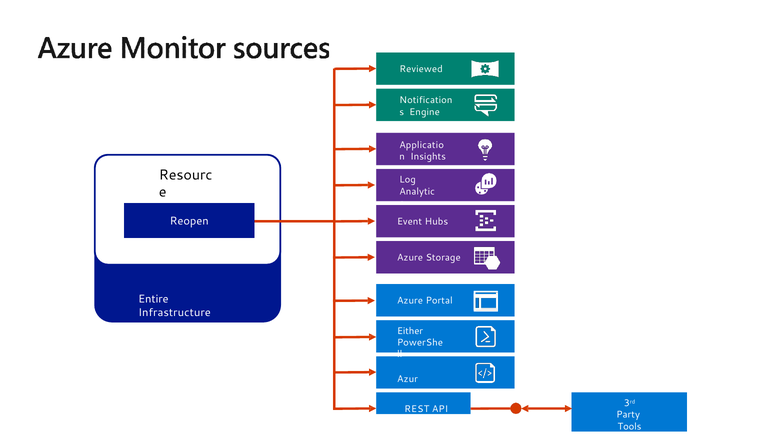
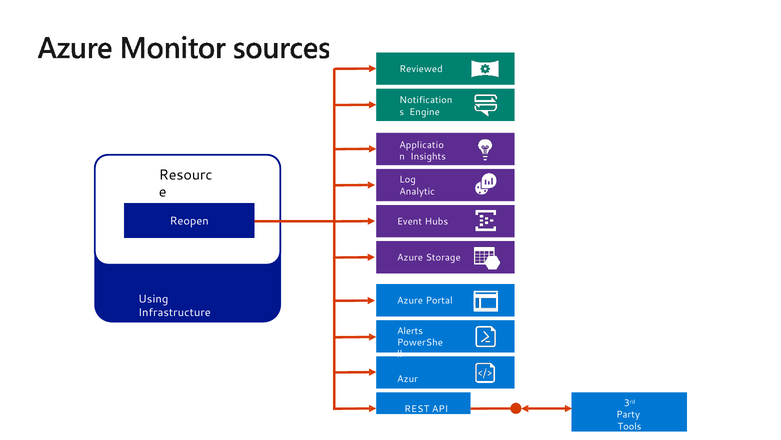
Entire: Entire -> Using
Either: Either -> Alerts
